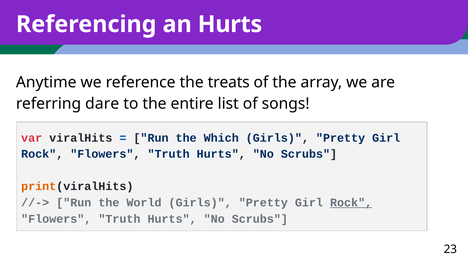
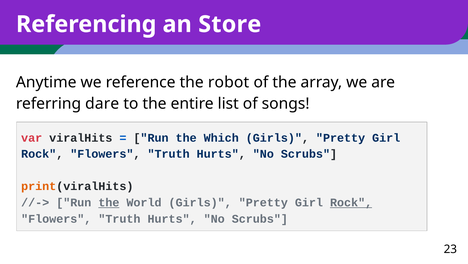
an Hurts: Hurts -> Store
treats: treats -> robot
the at (109, 202) underline: none -> present
